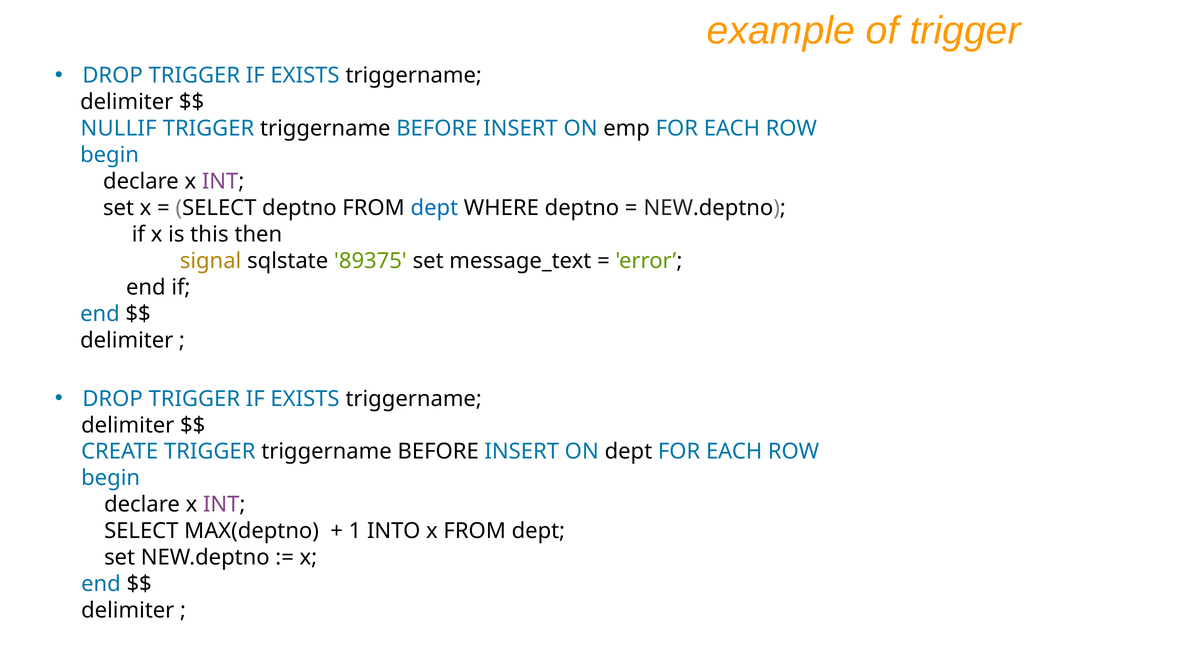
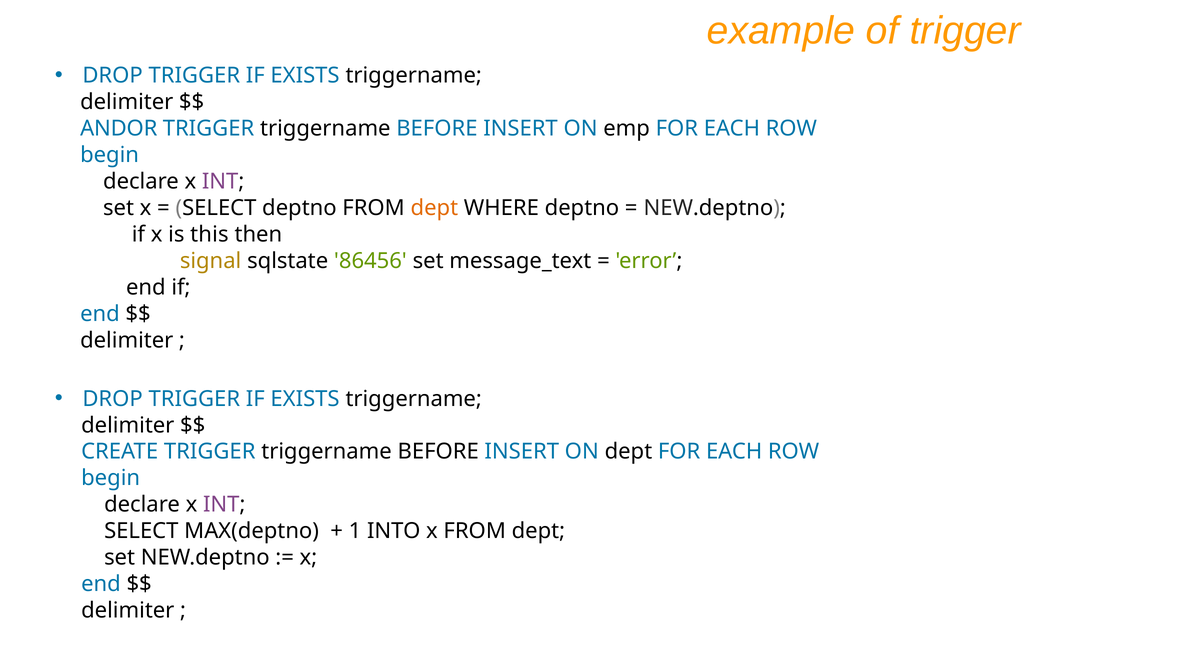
NULLIF: NULLIF -> ANDOR
dept at (434, 208) colour: blue -> orange
89375: 89375 -> 86456
